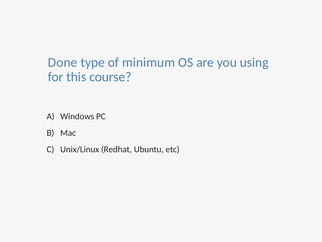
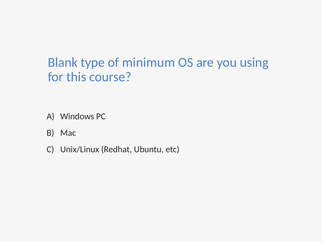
Done: Done -> Blank
